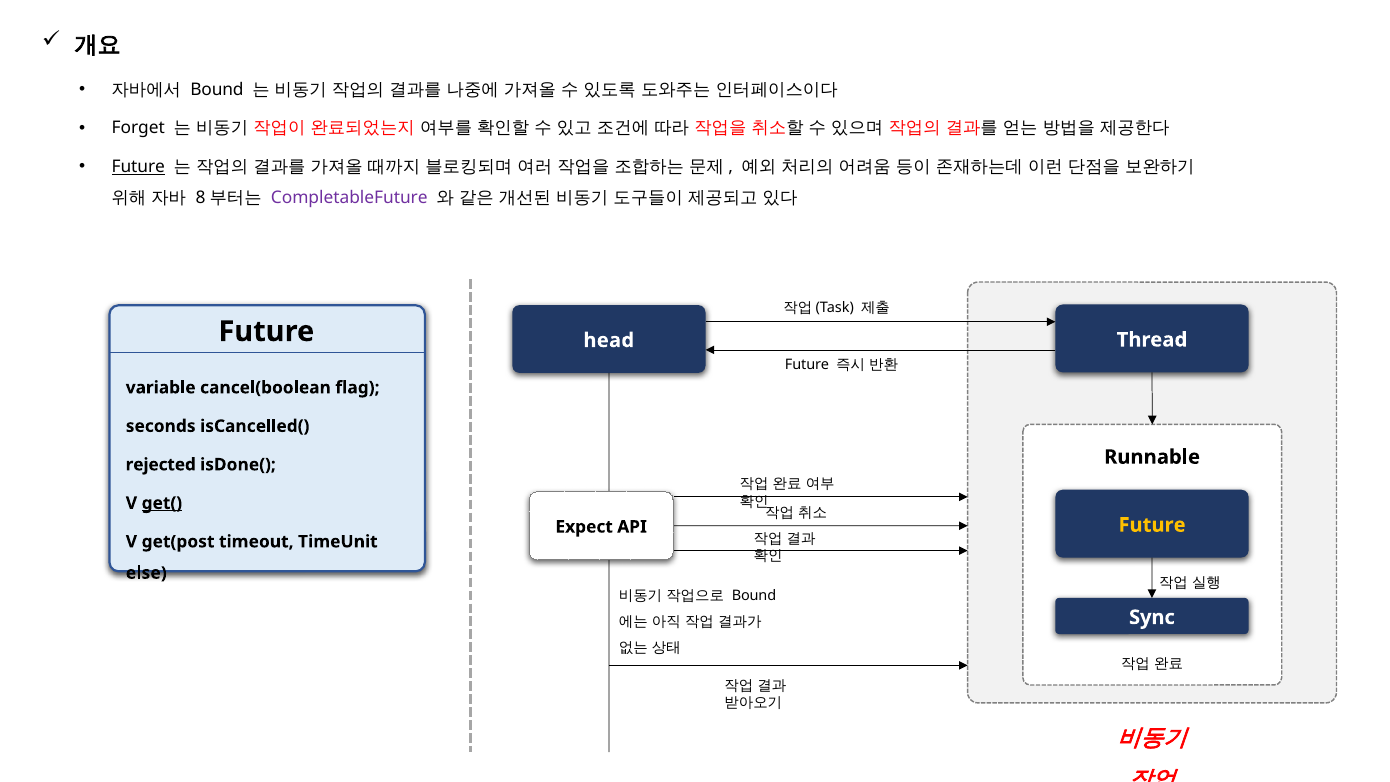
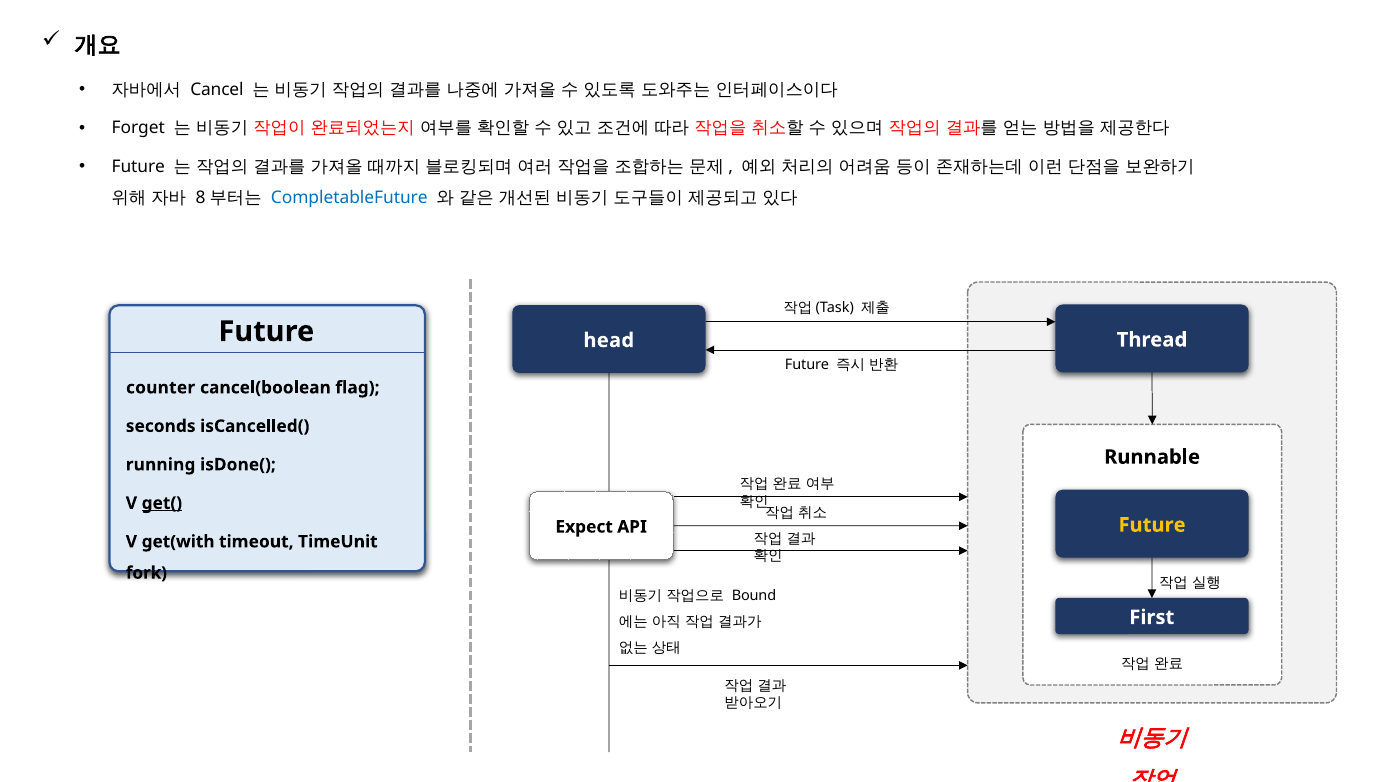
Bound at (217, 90): Bound -> Cancel
Future at (138, 167) underline: present -> none
CompletableFuture colour: purple -> blue
variable: variable -> counter
rejected: rejected -> running
get(post: get(post -> get(with
else: else -> fork
Sync: Sync -> First
